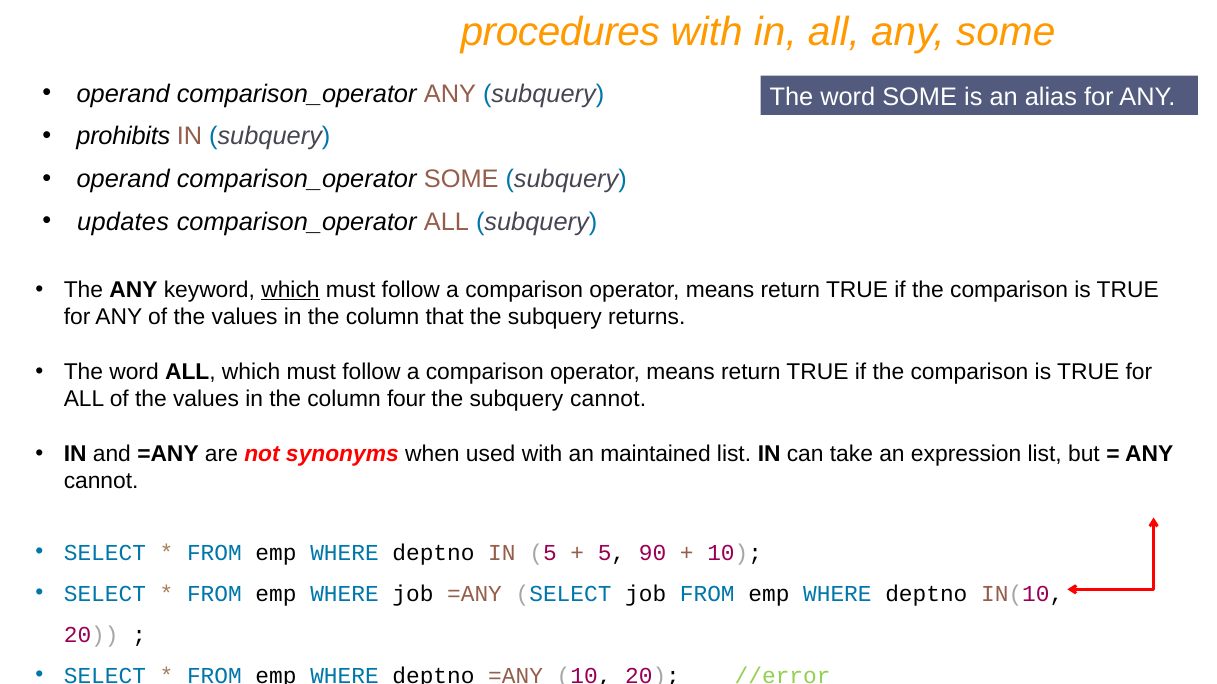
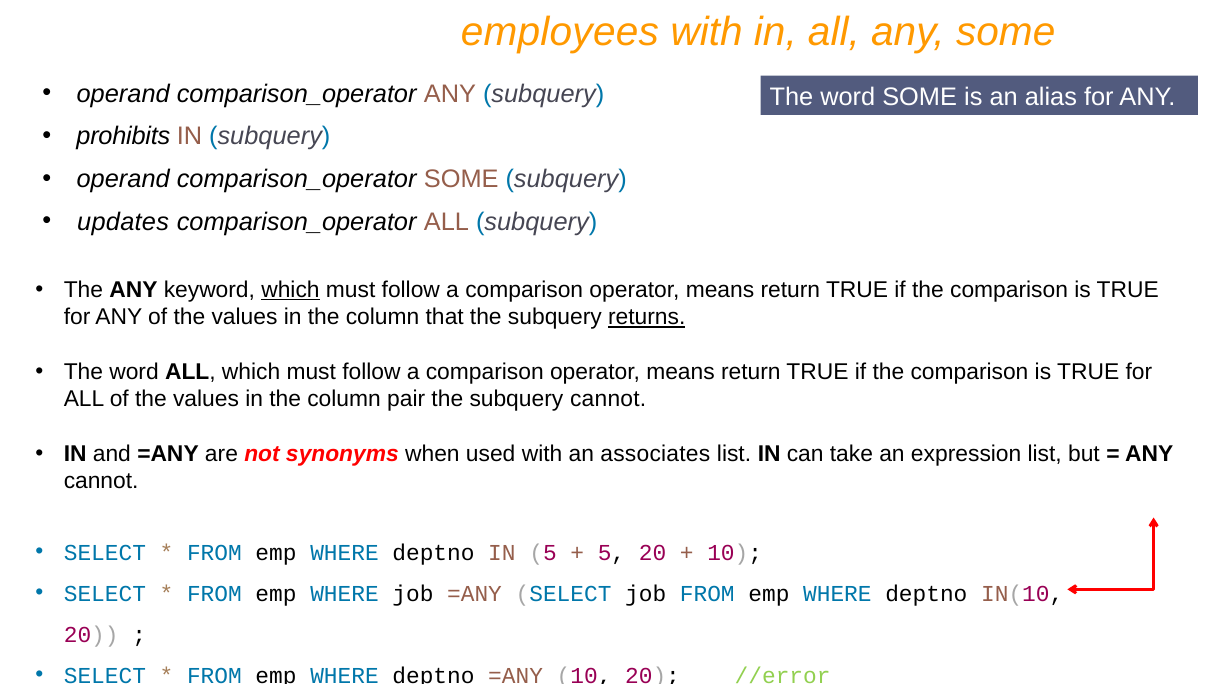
procedures: procedures -> employees
returns underline: none -> present
four: four -> pair
maintained: maintained -> associates
5 90: 90 -> 20
